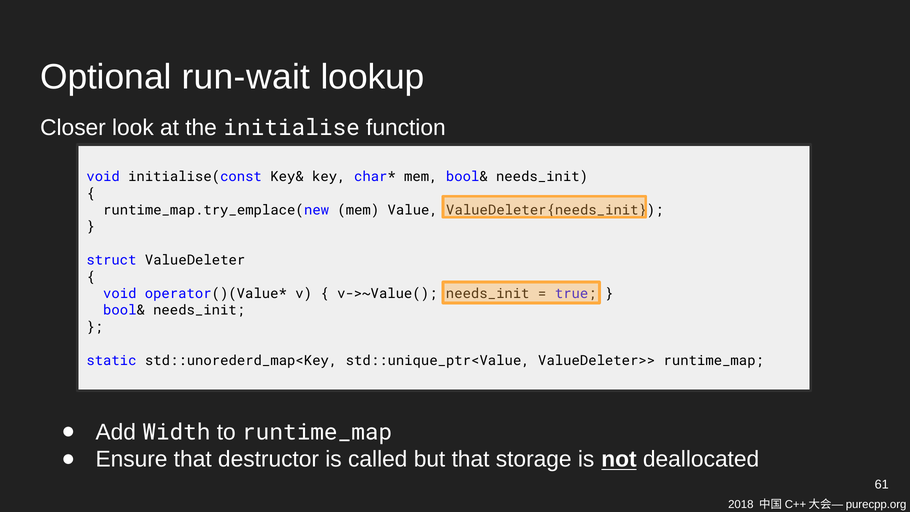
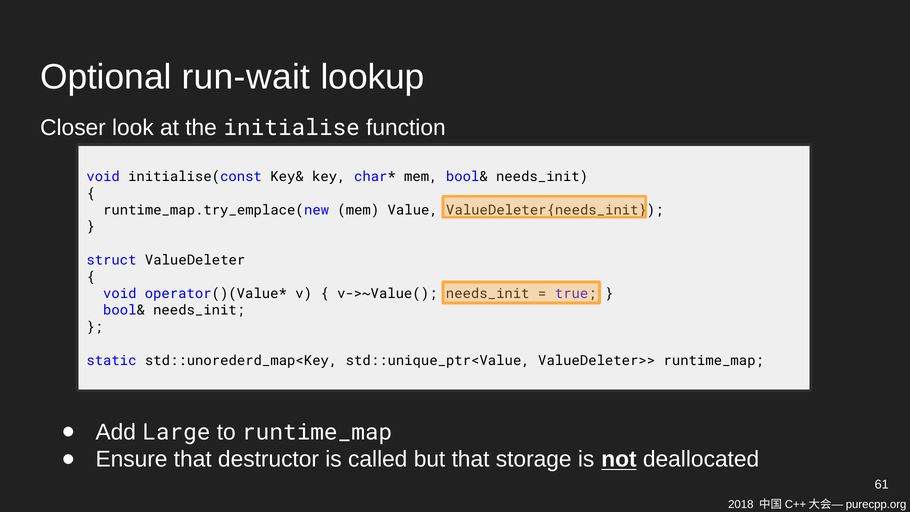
Width: Width -> Large
